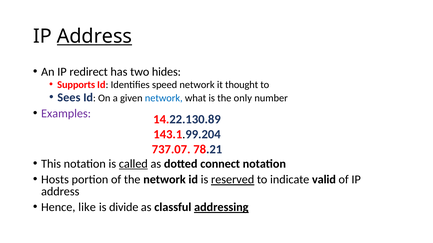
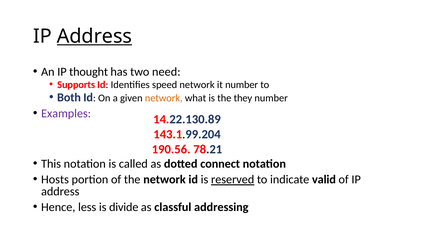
redirect: redirect -> thought
hides: hides -> need
it thought: thought -> number
Sees: Sees -> Both
network at (164, 98) colour: blue -> orange
only: only -> they
737.07: 737.07 -> 190.56
called underline: present -> none
like: like -> less
addressing underline: present -> none
